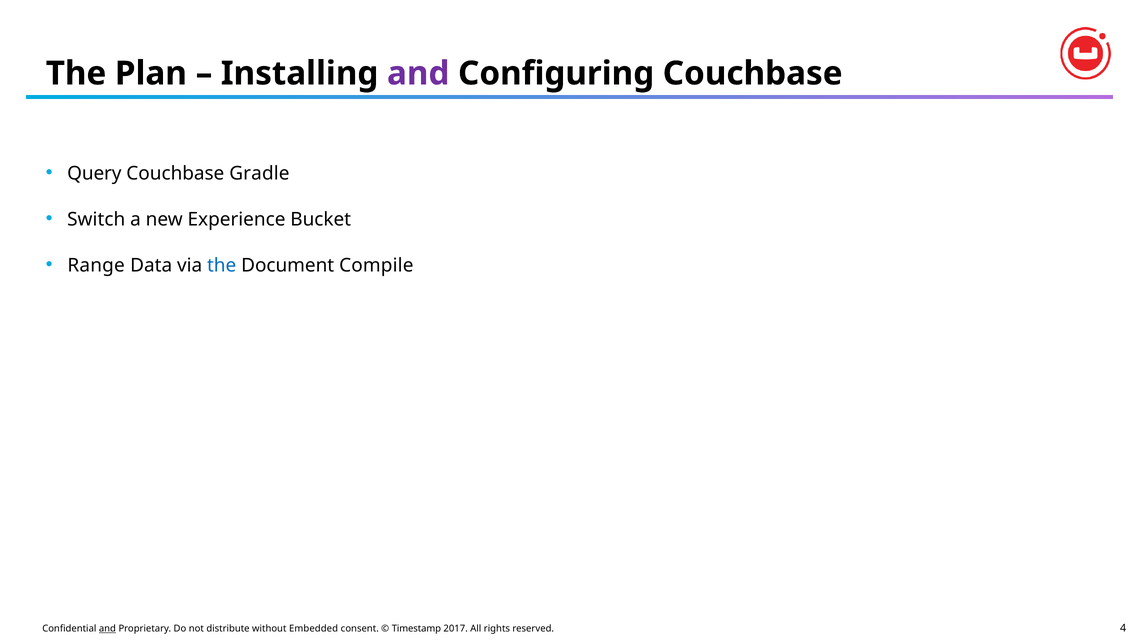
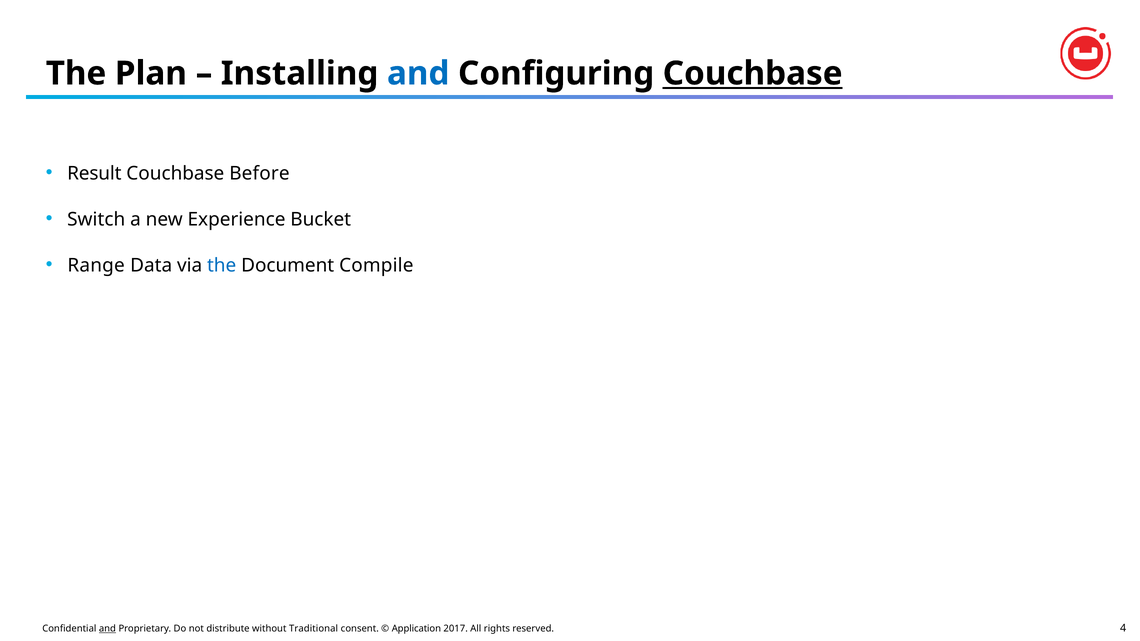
and at (418, 74) colour: purple -> blue
Couchbase at (753, 74) underline: none -> present
Query: Query -> Result
Gradle: Gradle -> Before
Embedded: Embedded -> Traditional
Timestamp: Timestamp -> Application
